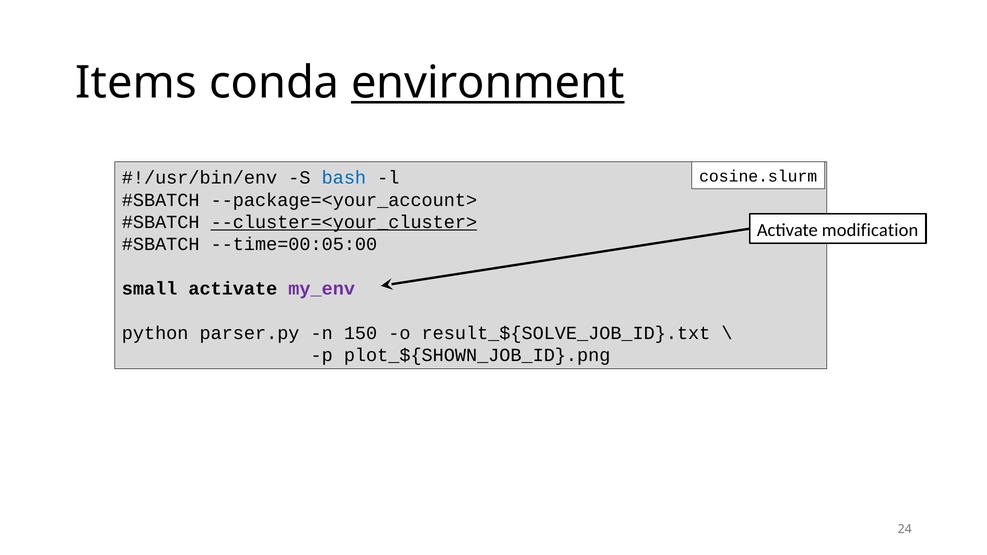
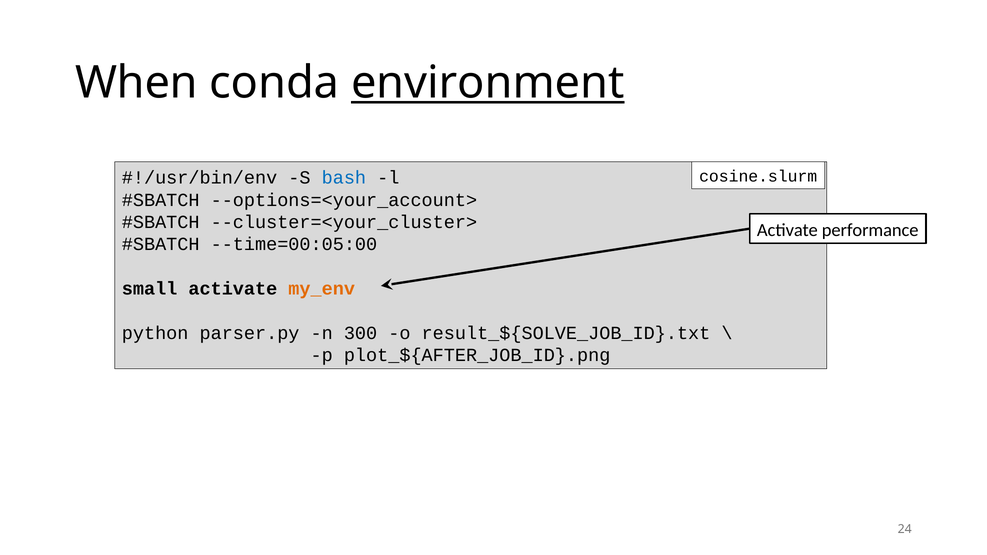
Items: Items -> When
--package=<your_account>: --package=<your_account> -> --options=<your_account>
--cluster=<your_cluster> underline: present -> none
modification: modification -> performance
my_env colour: purple -> orange
150: 150 -> 300
plot_${SHOWN_JOB_ID}.png: plot_${SHOWN_JOB_ID}.png -> plot_${AFTER_JOB_ID}.png
